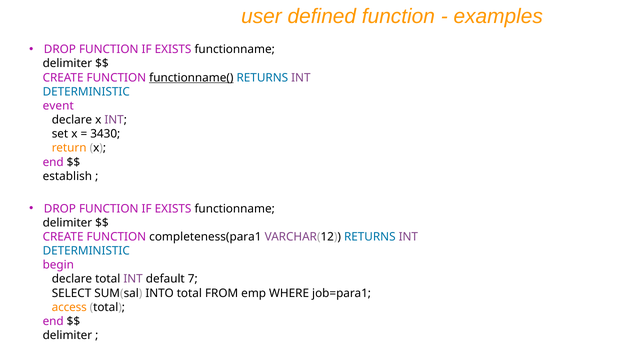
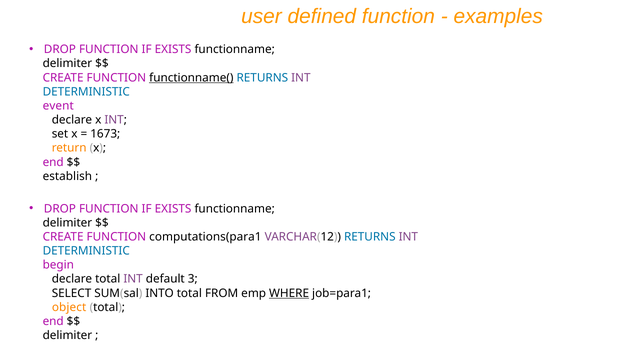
3430: 3430 -> 1673
completeness(para1: completeness(para1 -> computations(para1
7: 7 -> 3
WHERE underline: none -> present
access: access -> object
